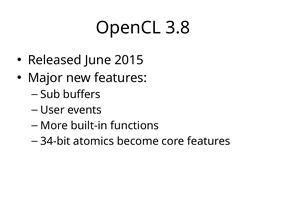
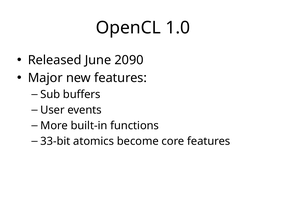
3.8: 3.8 -> 1.0
2015: 2015 -> 2090
34-bit: 34-bit -> 33-bit
